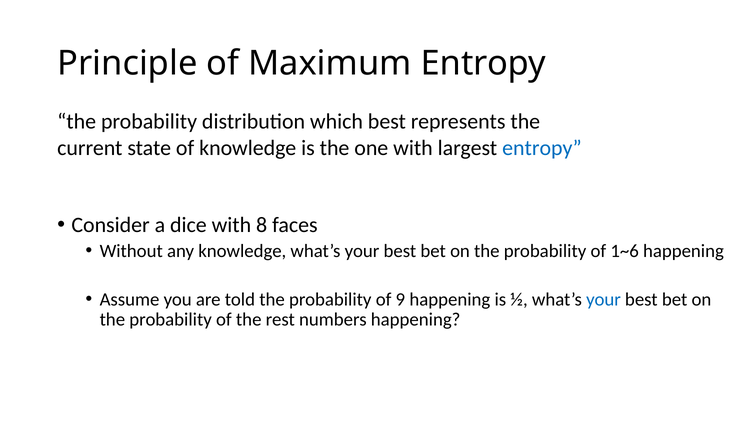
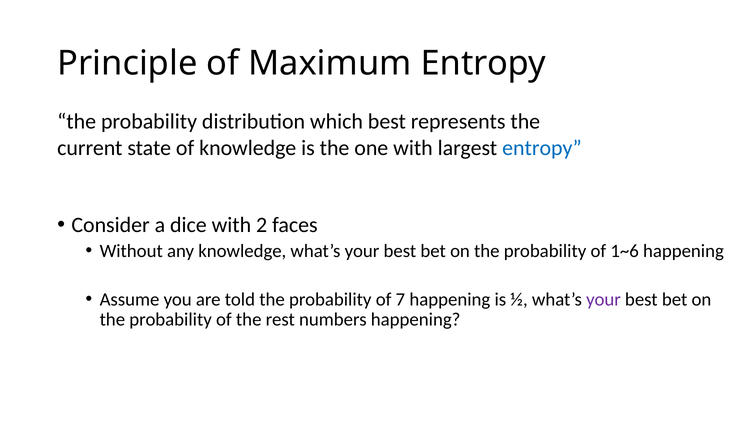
8: 8 -> 2
9: 9 -> 7
your at (604, 299) colour: blue -> purple
